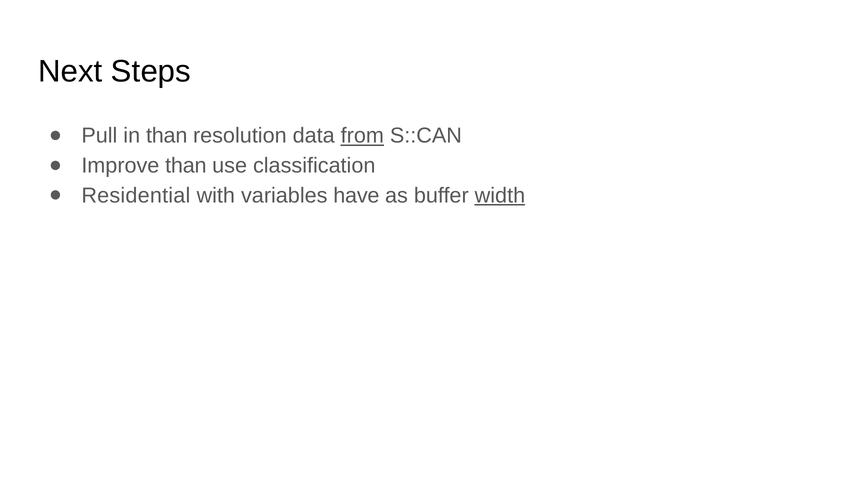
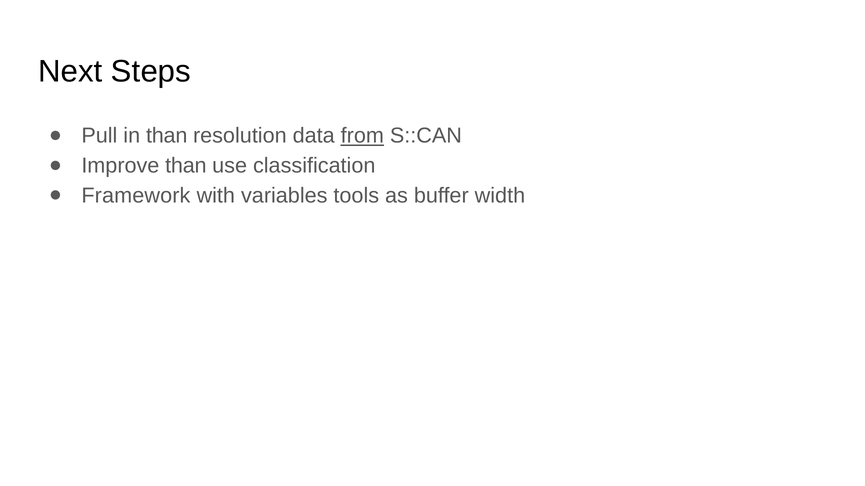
Residential: Residential -> Framework
have: have -> tools
width underline: present -> none
